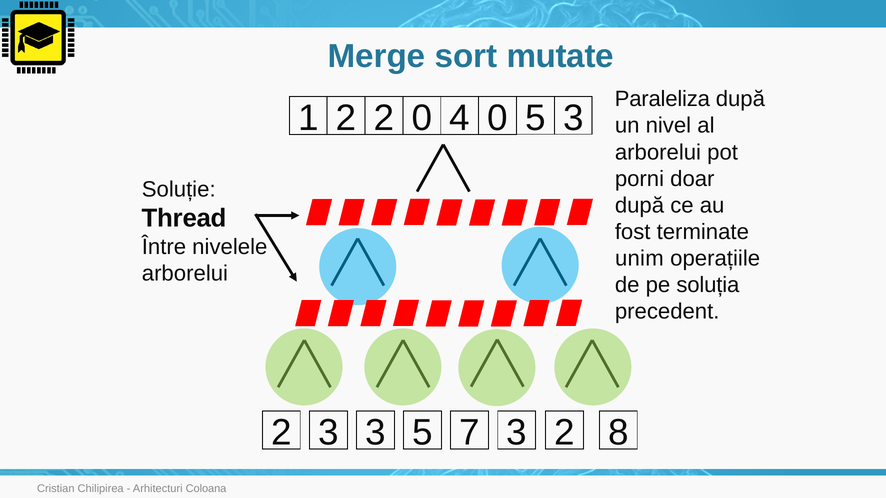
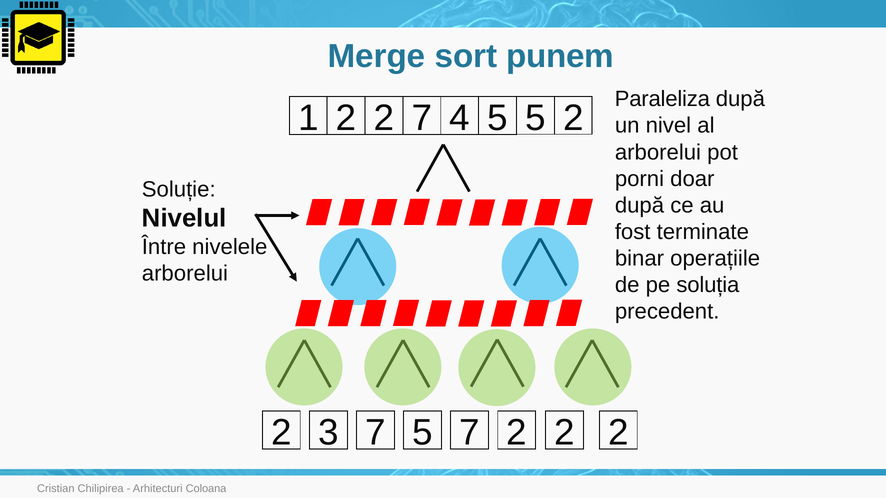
mutate: mutate -> punem
0 at (422, 118): 0 -> 7
1 2 0: 0 -> 5
4 5 3: 3 -> 2
Thread: Thread -> Nivelul
unim: unim -> binar
3 3: 3 -> 7
7 3: 3 -> 2
8 at (618, 433): 8 -> 2
